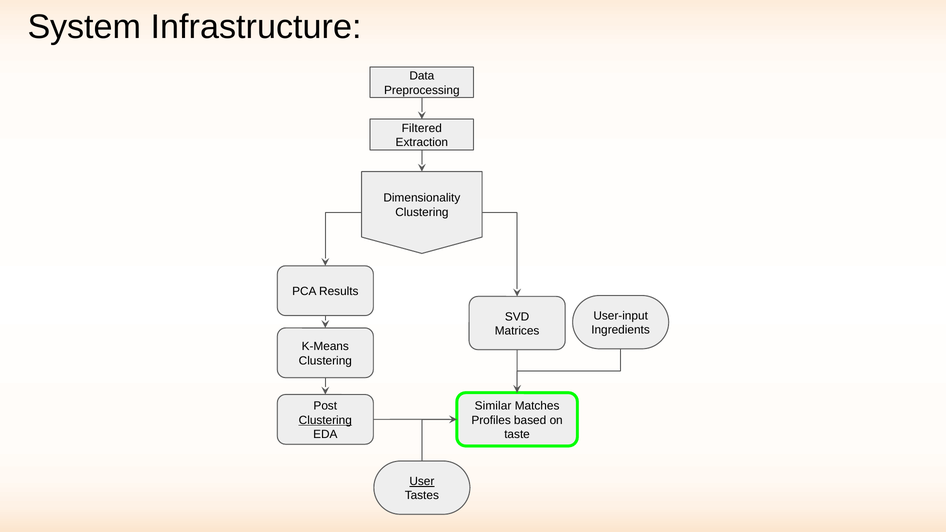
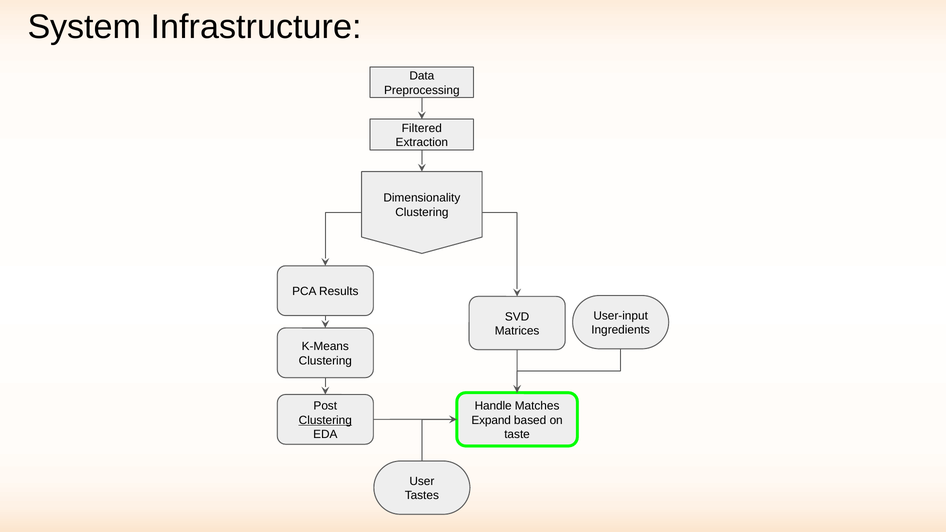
Similar: Similar -> Handle
Profiles: Profiles -> Expand
User underline: present -> none
